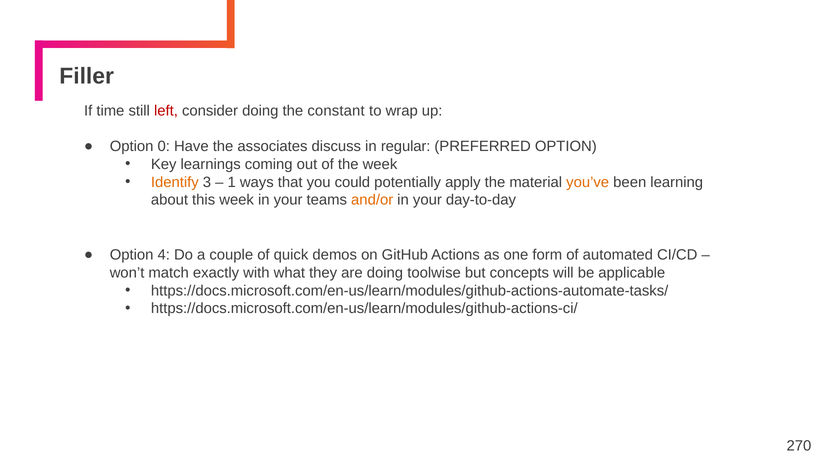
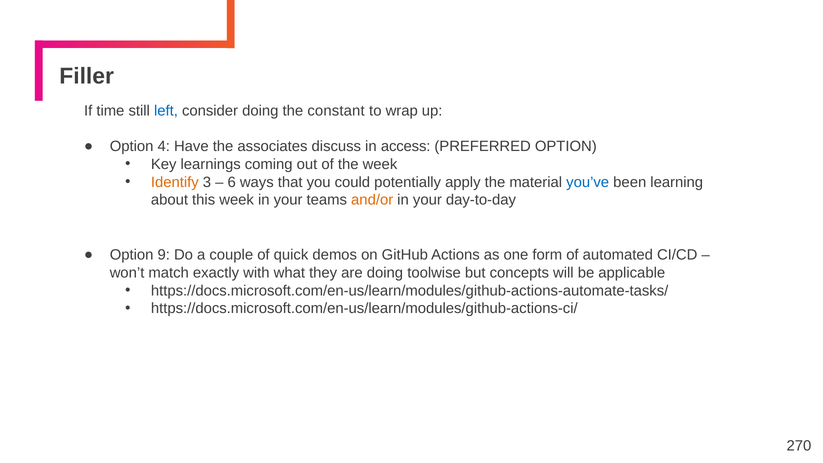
left colour: red -> blue
0: 0 -> 4
regular: regular -> access
1: 1 -> 6
you’ve colour: orange -> blue
4: 4 -> 9
